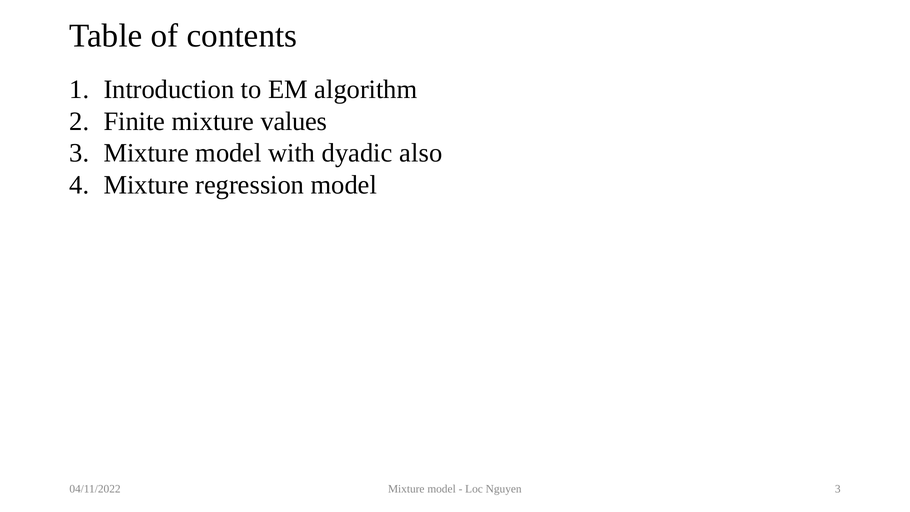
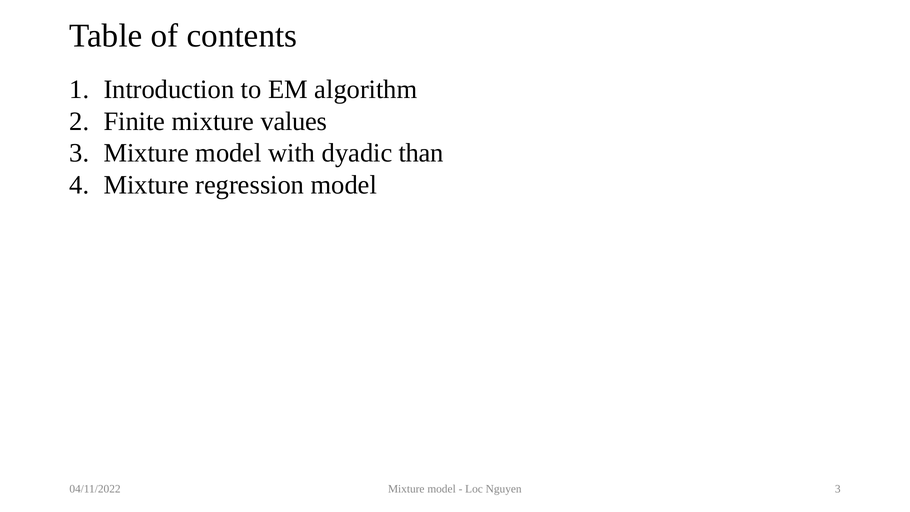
also: also -> than
